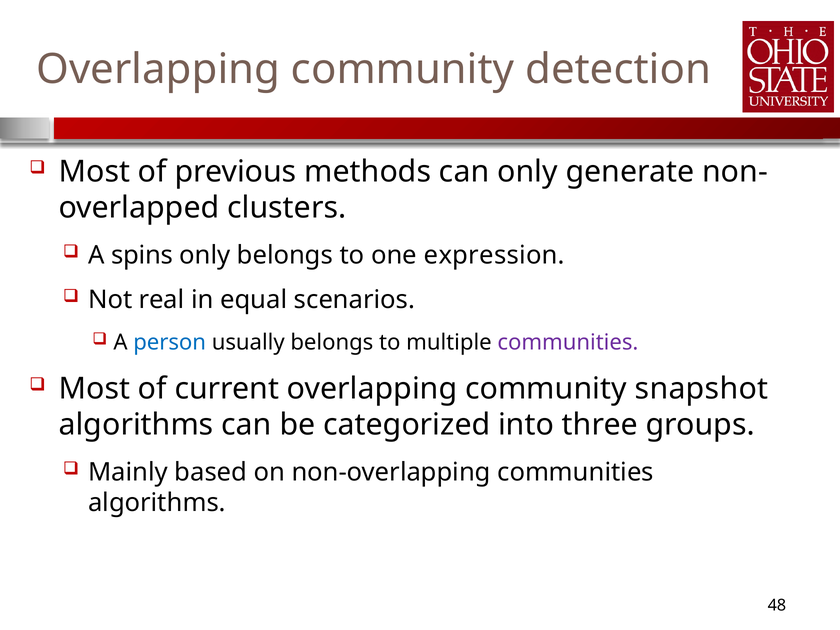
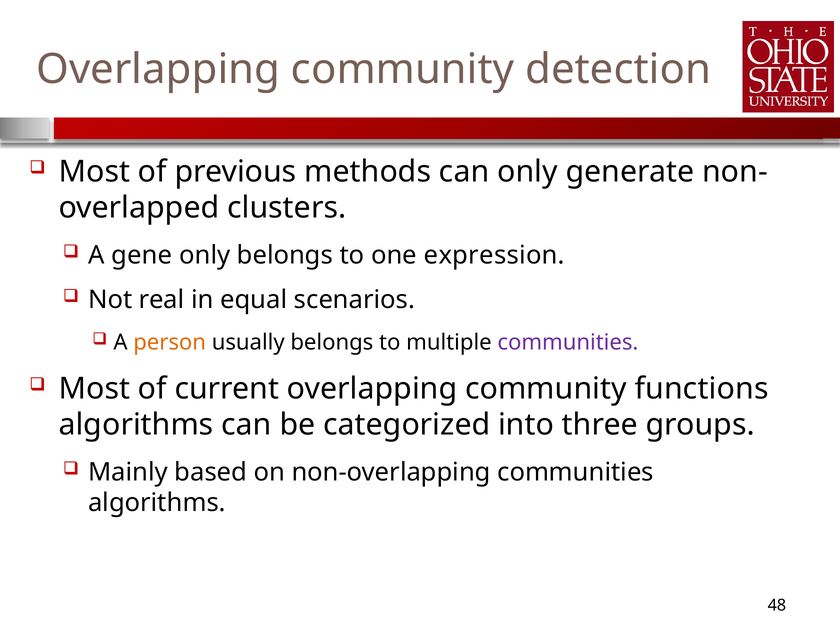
spins: spins -> gene
person colour: blue -> orange
snapshot: snapshot -> functions
